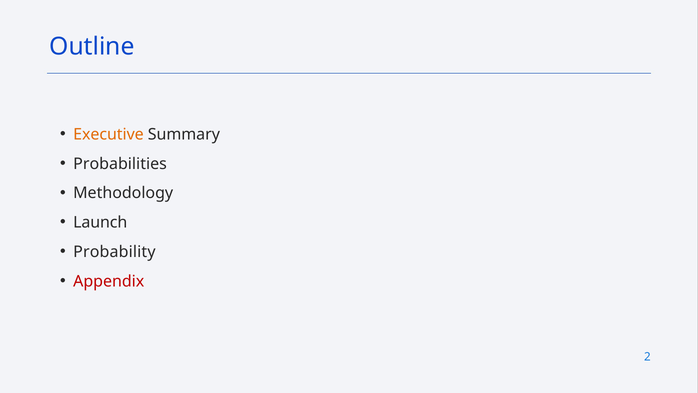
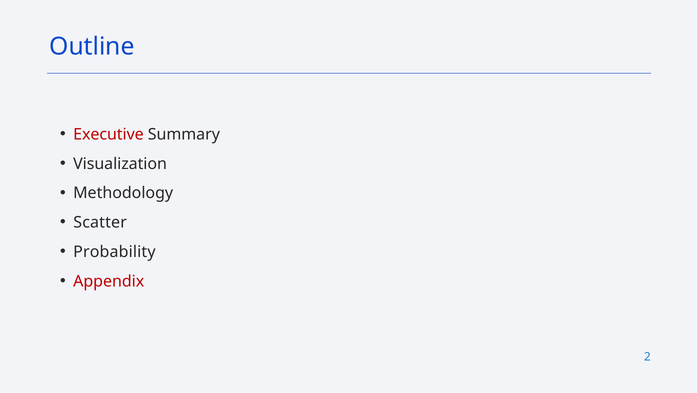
Executive colour: orange -> red
Probabilities: Probabilities -> Visualization
Launch: Launch -> Scatter
